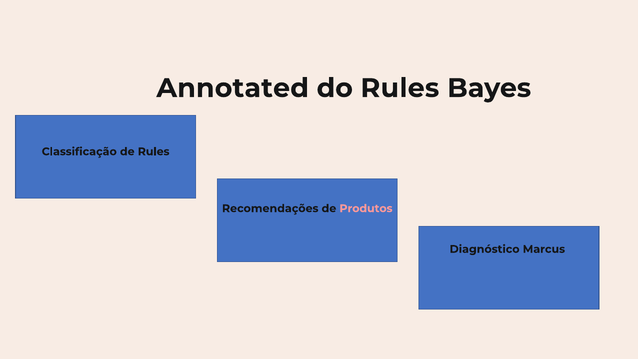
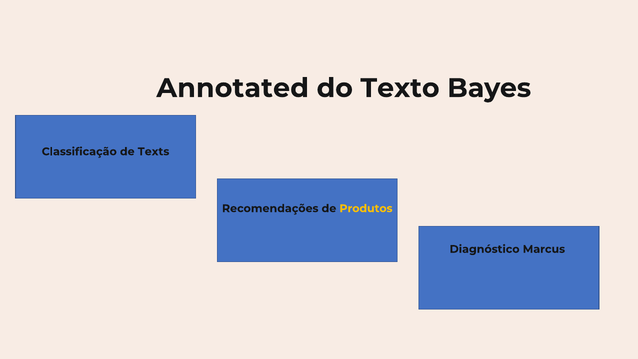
do Rules: Rules -> Texto
de Rules: Rules -> Texts
Produtos colour: pink -> yellow
